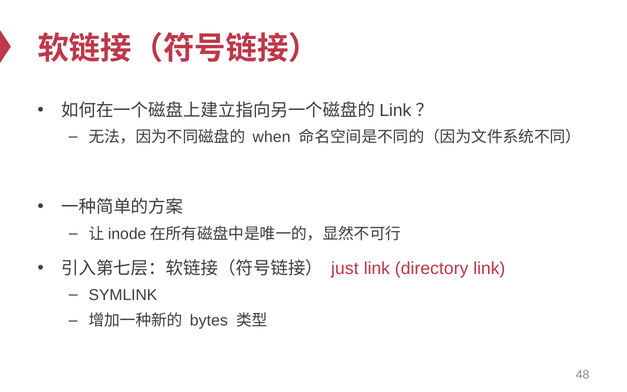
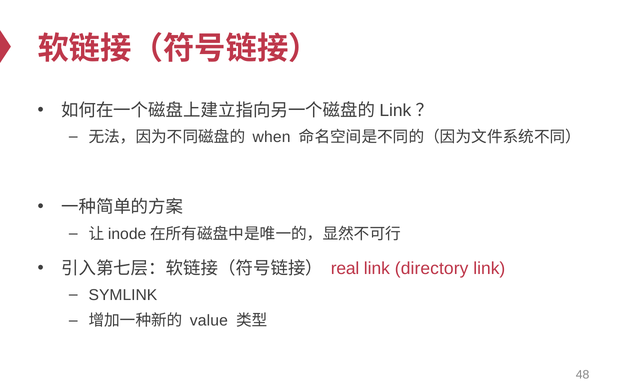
just: just -> real
bytes: bytes -> value
